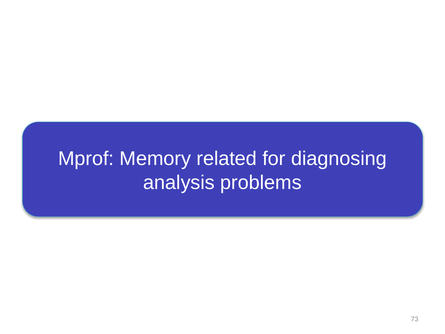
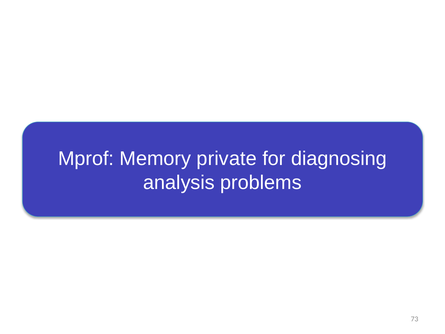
related: related -> private
